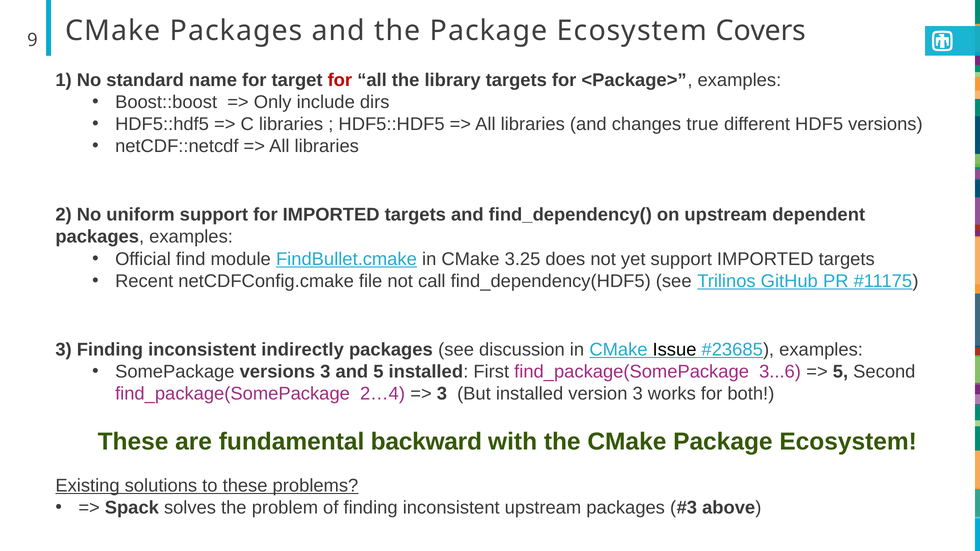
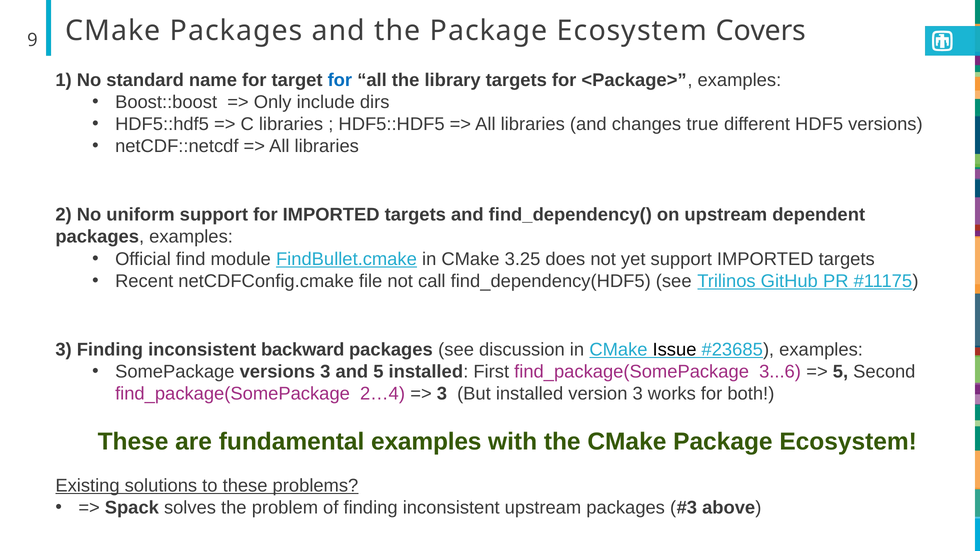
for at (340, 80) colour: red -> blue
indirectly: indirectly -> backward
fundamental backward: backward -> examples
